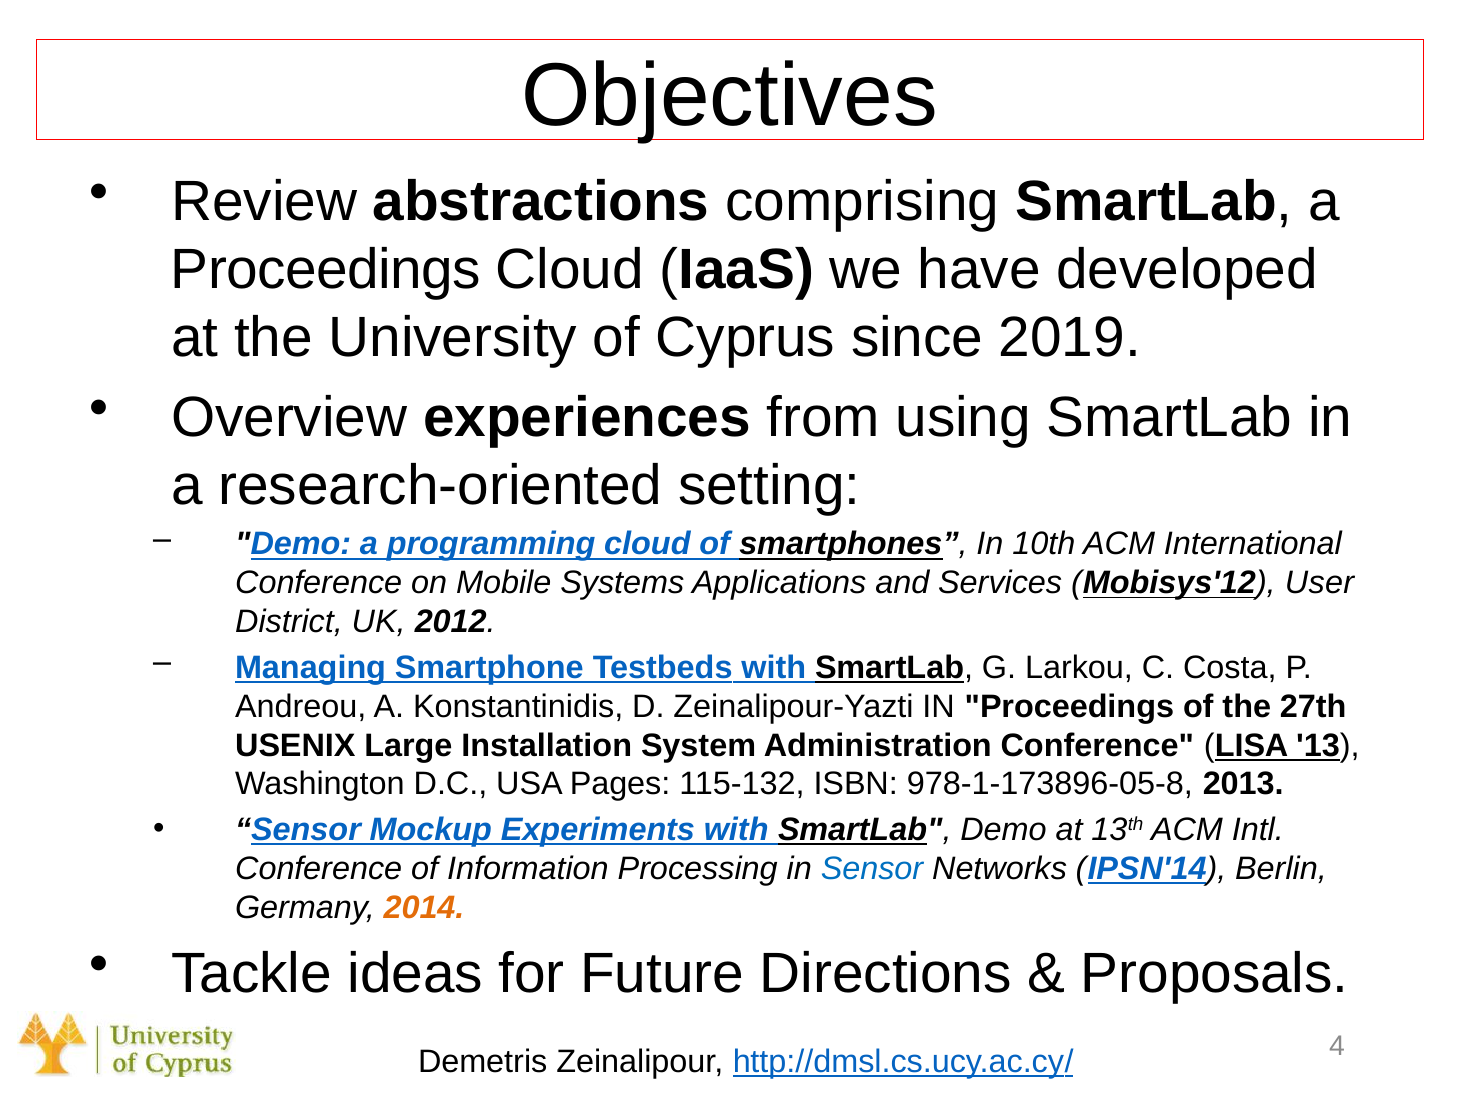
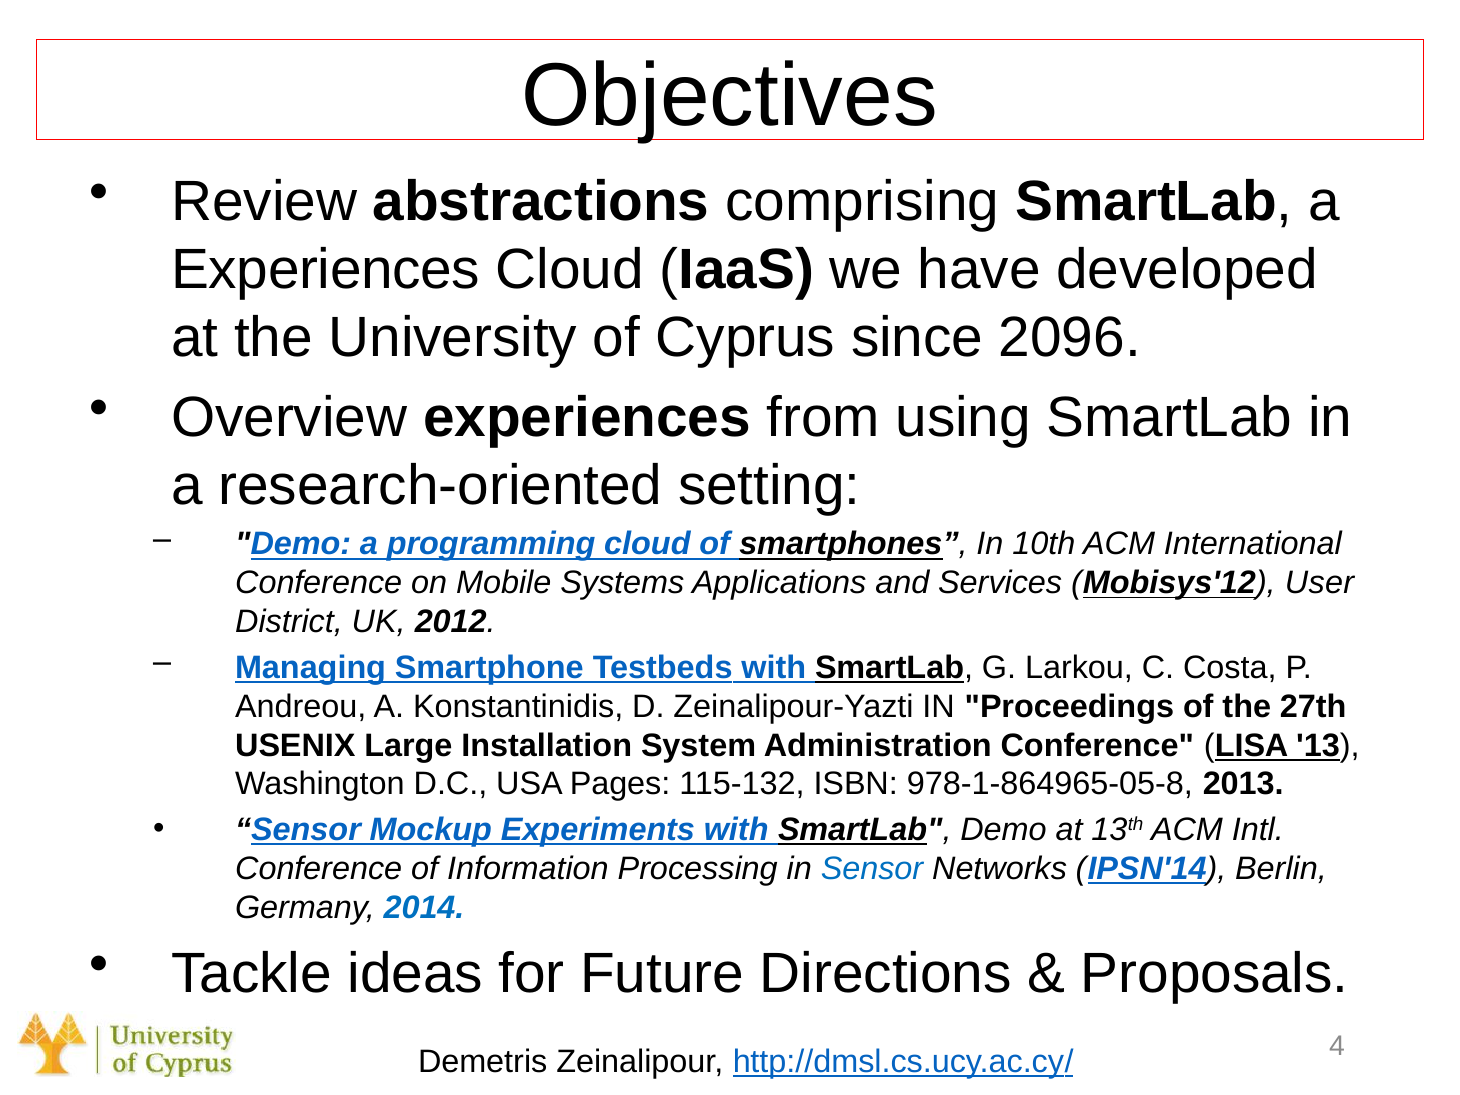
Proceedings at (326, 270): Proceedings -> Experiences
2019: 2019 -> 2096
978-1-173896-05-8: 978-1-173896-05-8 -> 978-1-864965-05-8
2014 colour: orange -> blue
